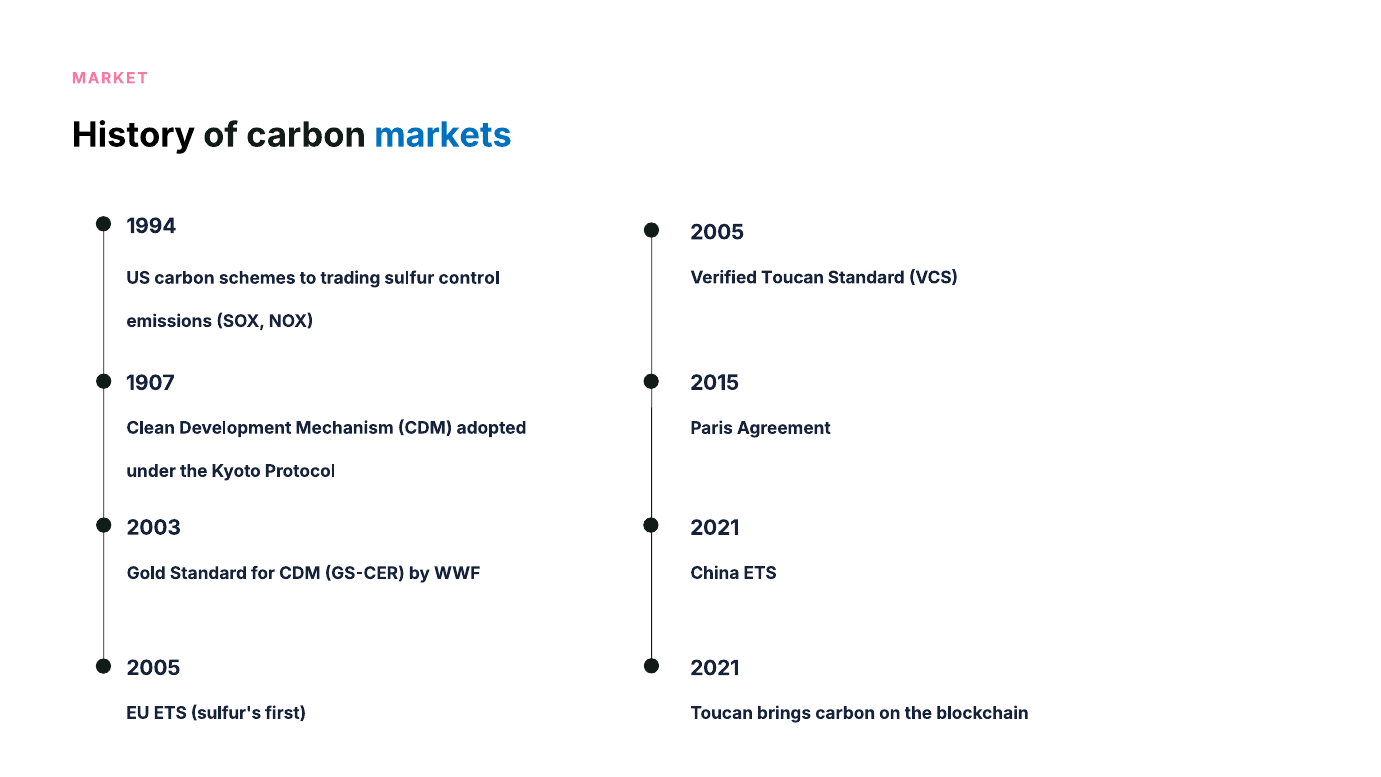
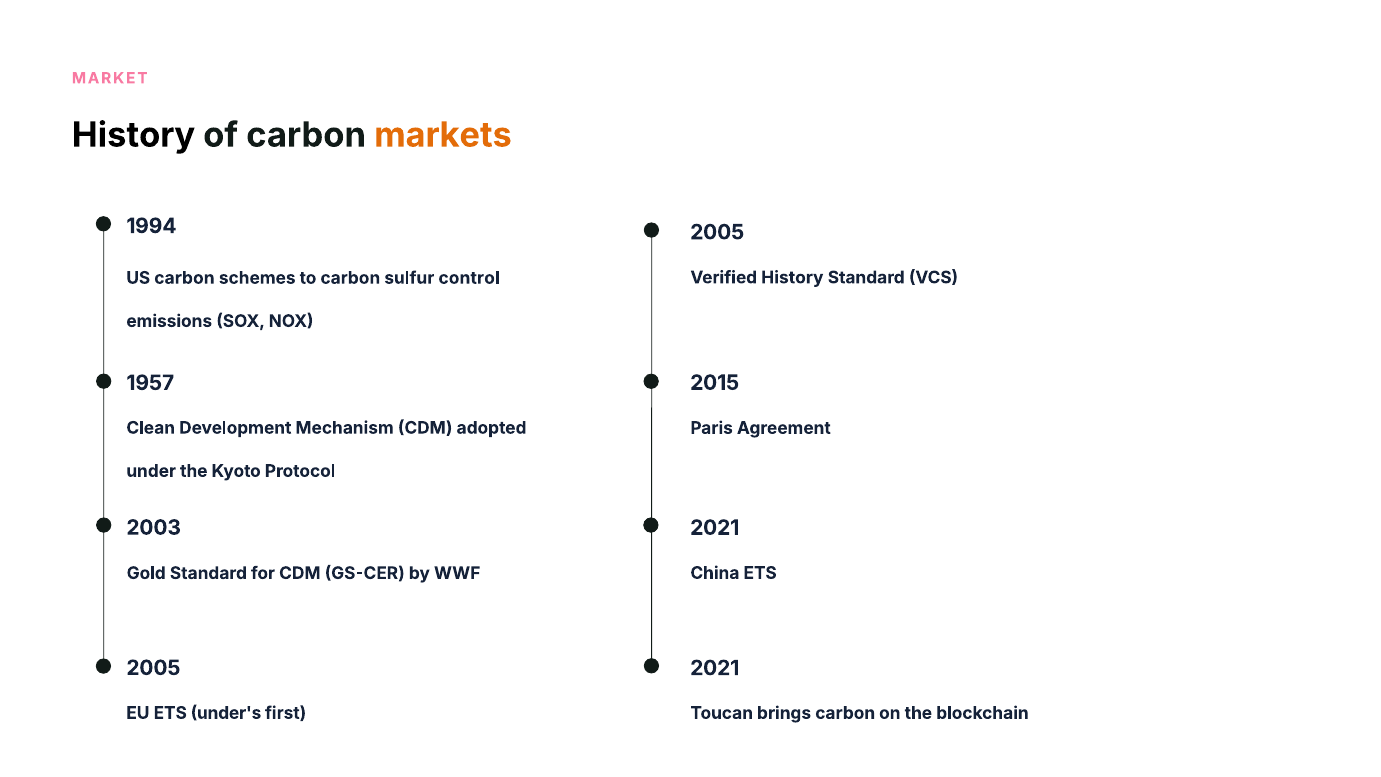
markets colour: blue -> orange
Verified Toucan: Toucan -> History
to trading: trading -> carbon
1907: 1907 -> 1957
sulfur's: sulfur's -> under's
